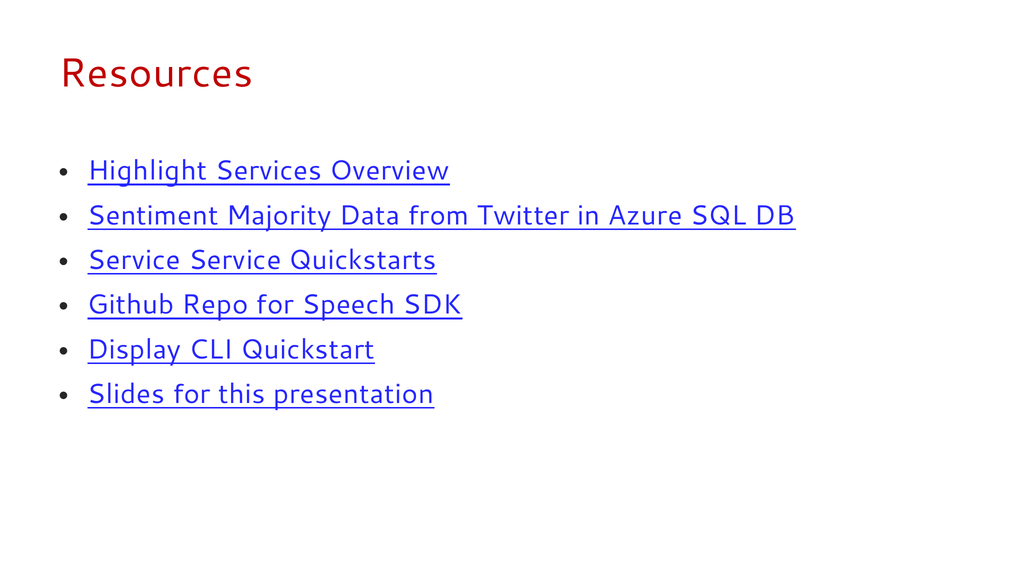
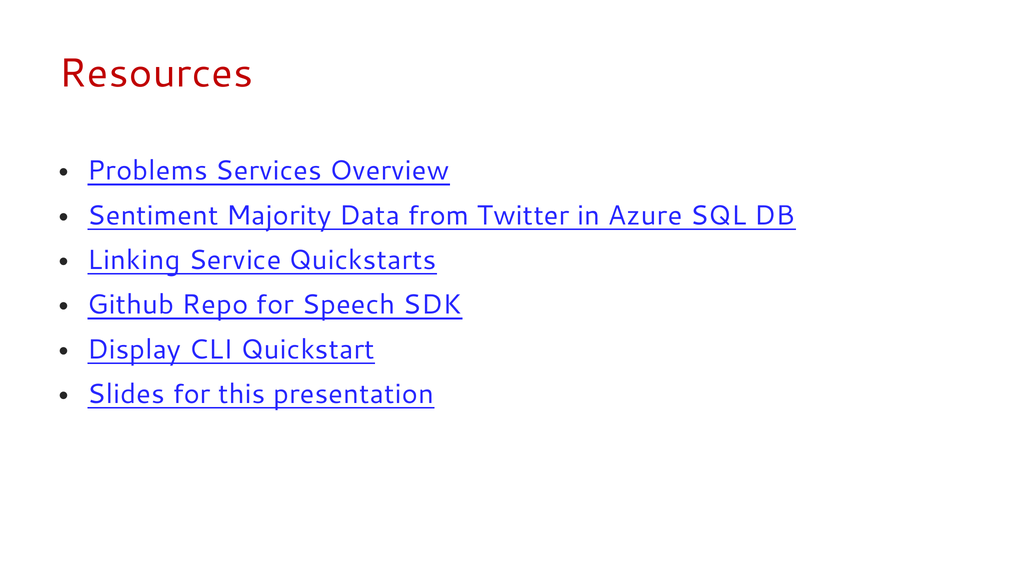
Highlight: Highlight -> Problems
Service at (134, 260): Service -> Linking
